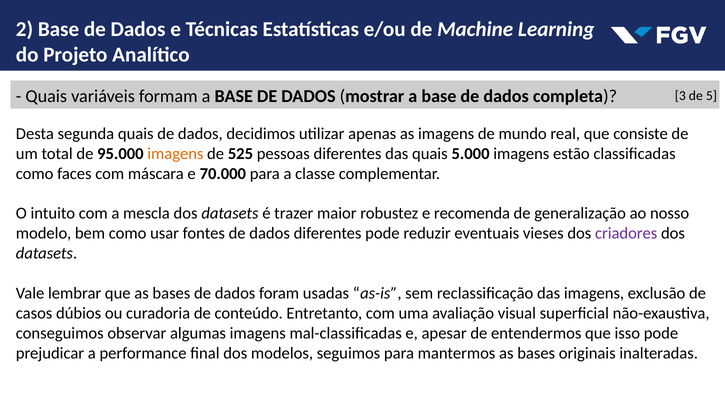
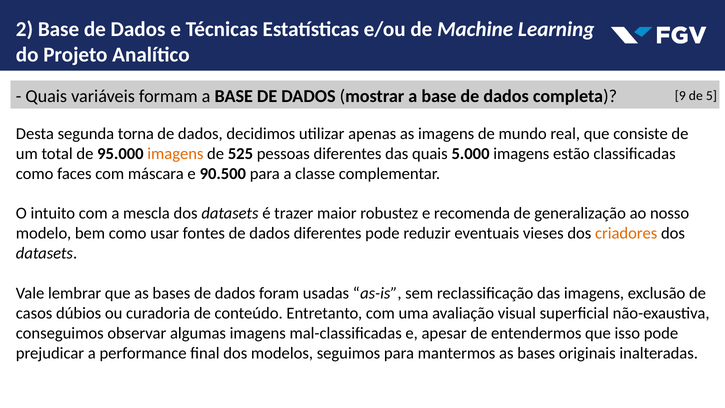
3: 3 -> 9
segunda quais: quais -> torna
70.000: 70.000 -> 90.500
criadores colour: purple -> orange
